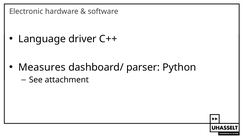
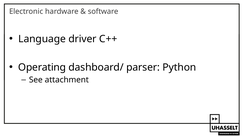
Measures: Measures -> Operating
